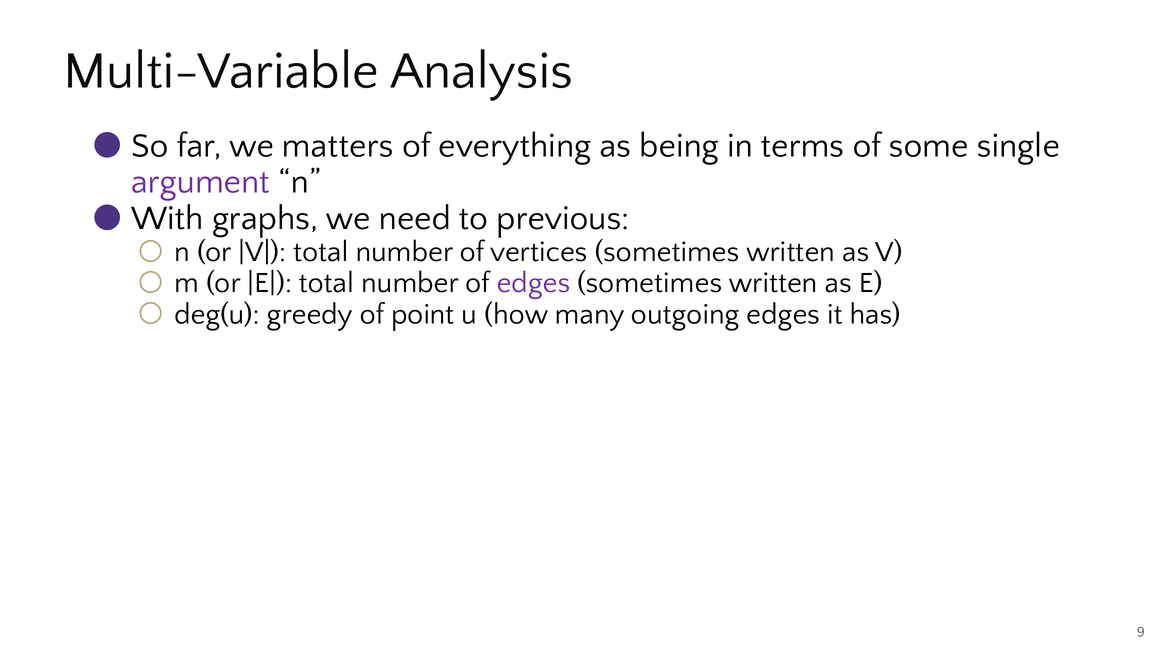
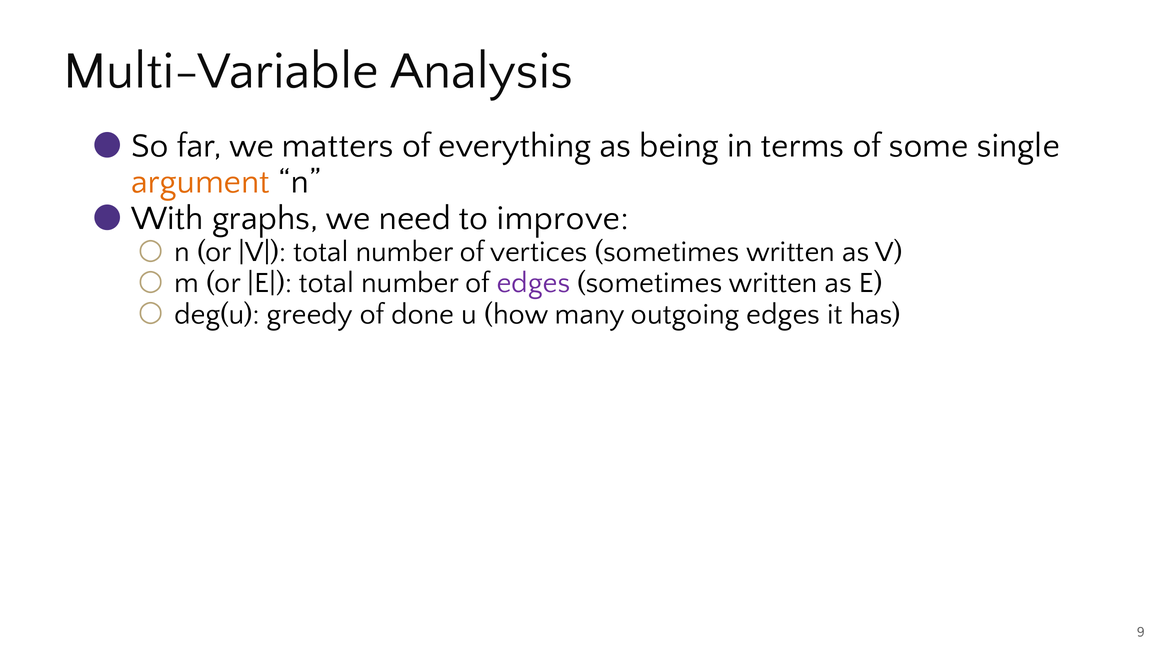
argument colour: purple -> orange
previous: previous -> improve
point: point -> done
